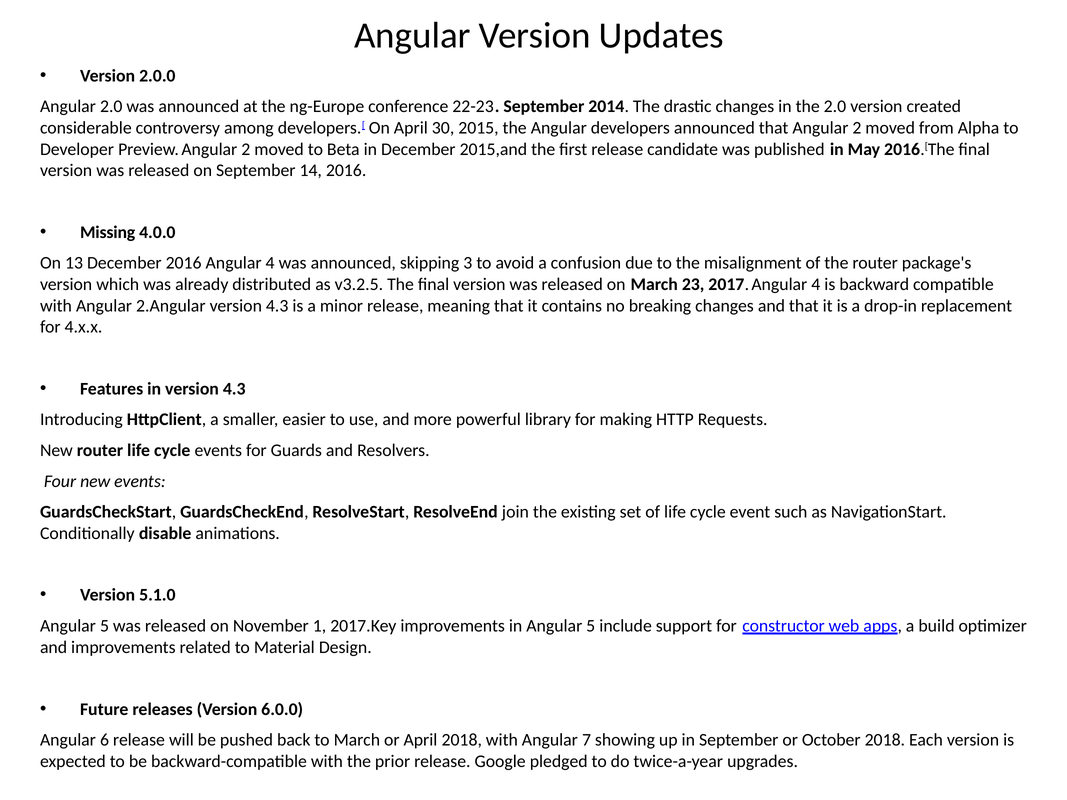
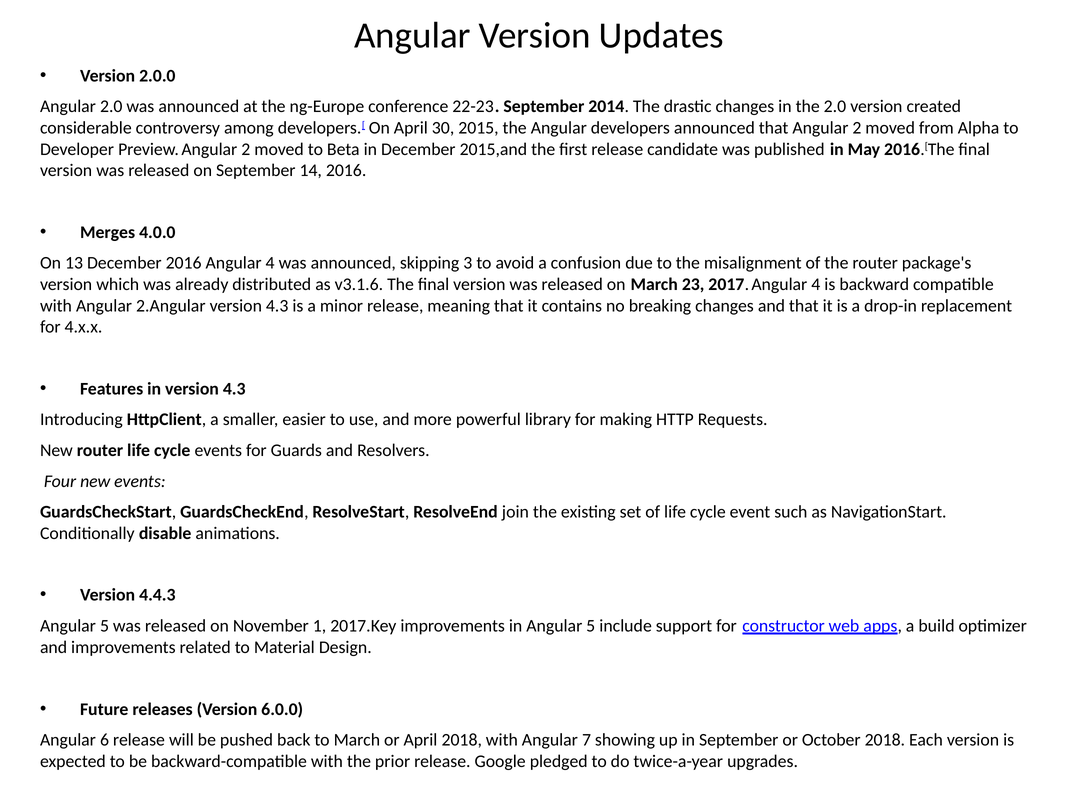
Missing: Missing -> Merges
v3.2.5: v3.2.5 -> v3.1.6
5.1.0: 5.1.0 -> 4.4.3
